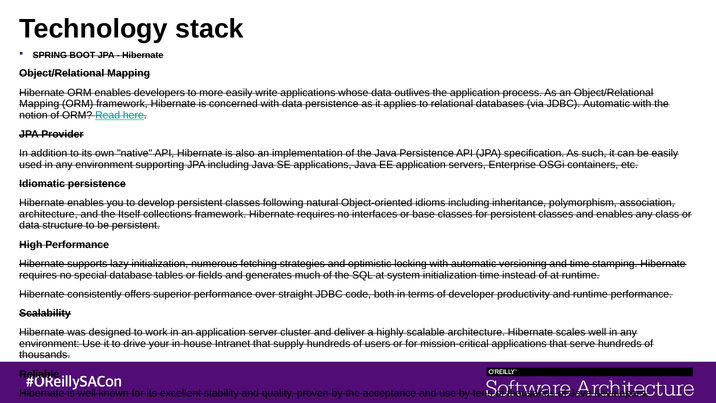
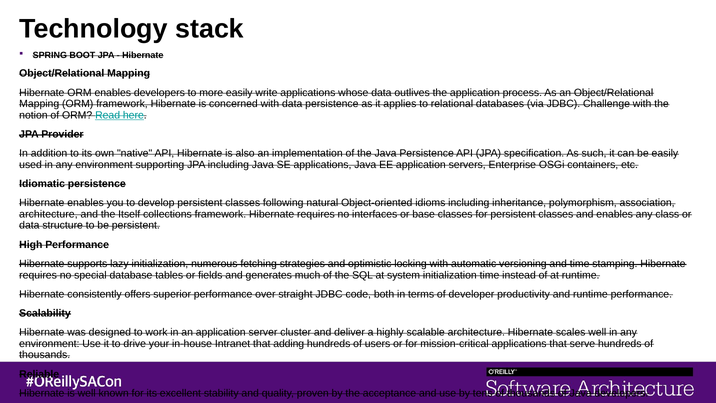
JDBC Automatic: Automatic -> Challenge
supply: supply -> adding
